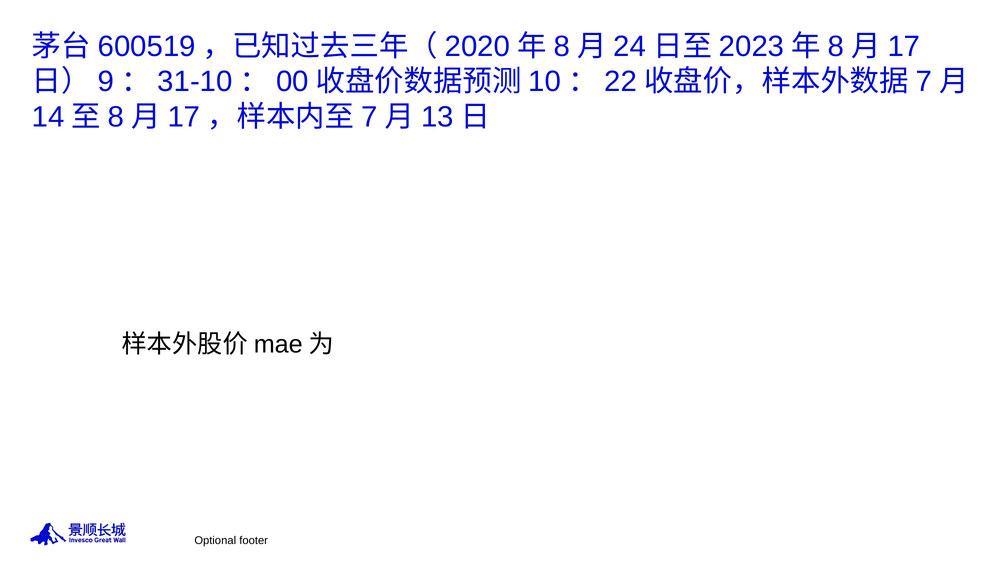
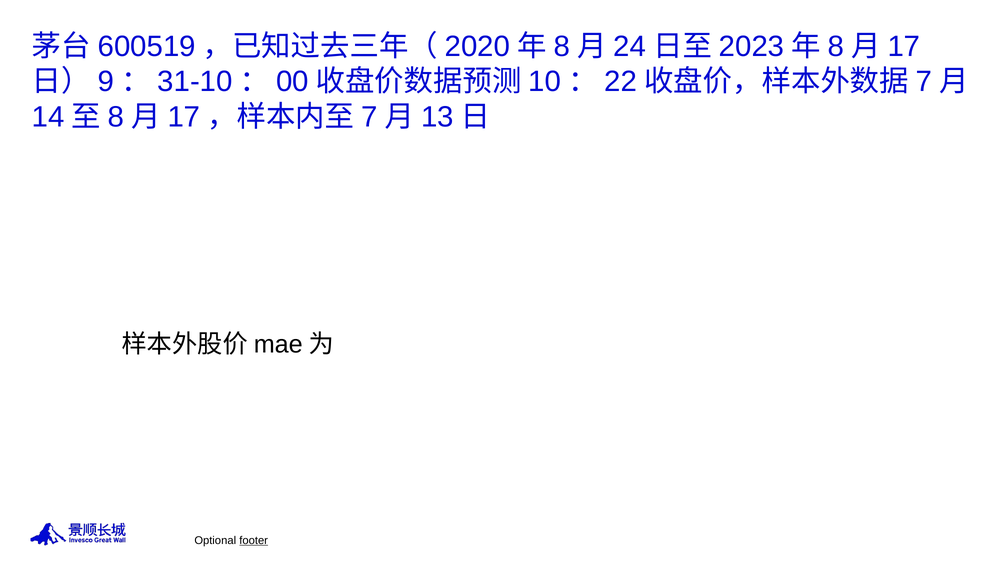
footer underline: none -> present
